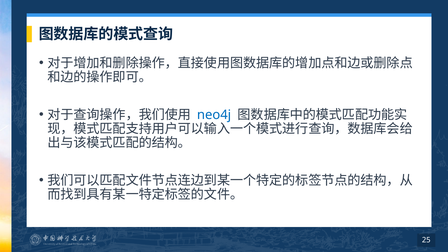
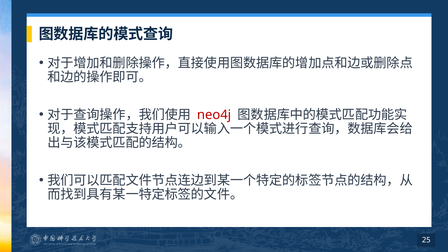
neo4j colour: blue -> red
